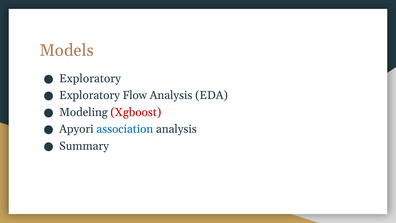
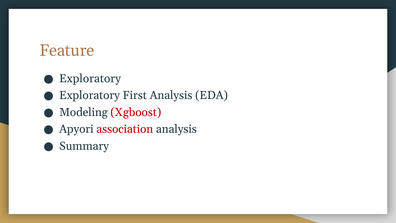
Models: Models -> Feature
Flow: Flow -> First
association colour: blue -> red
